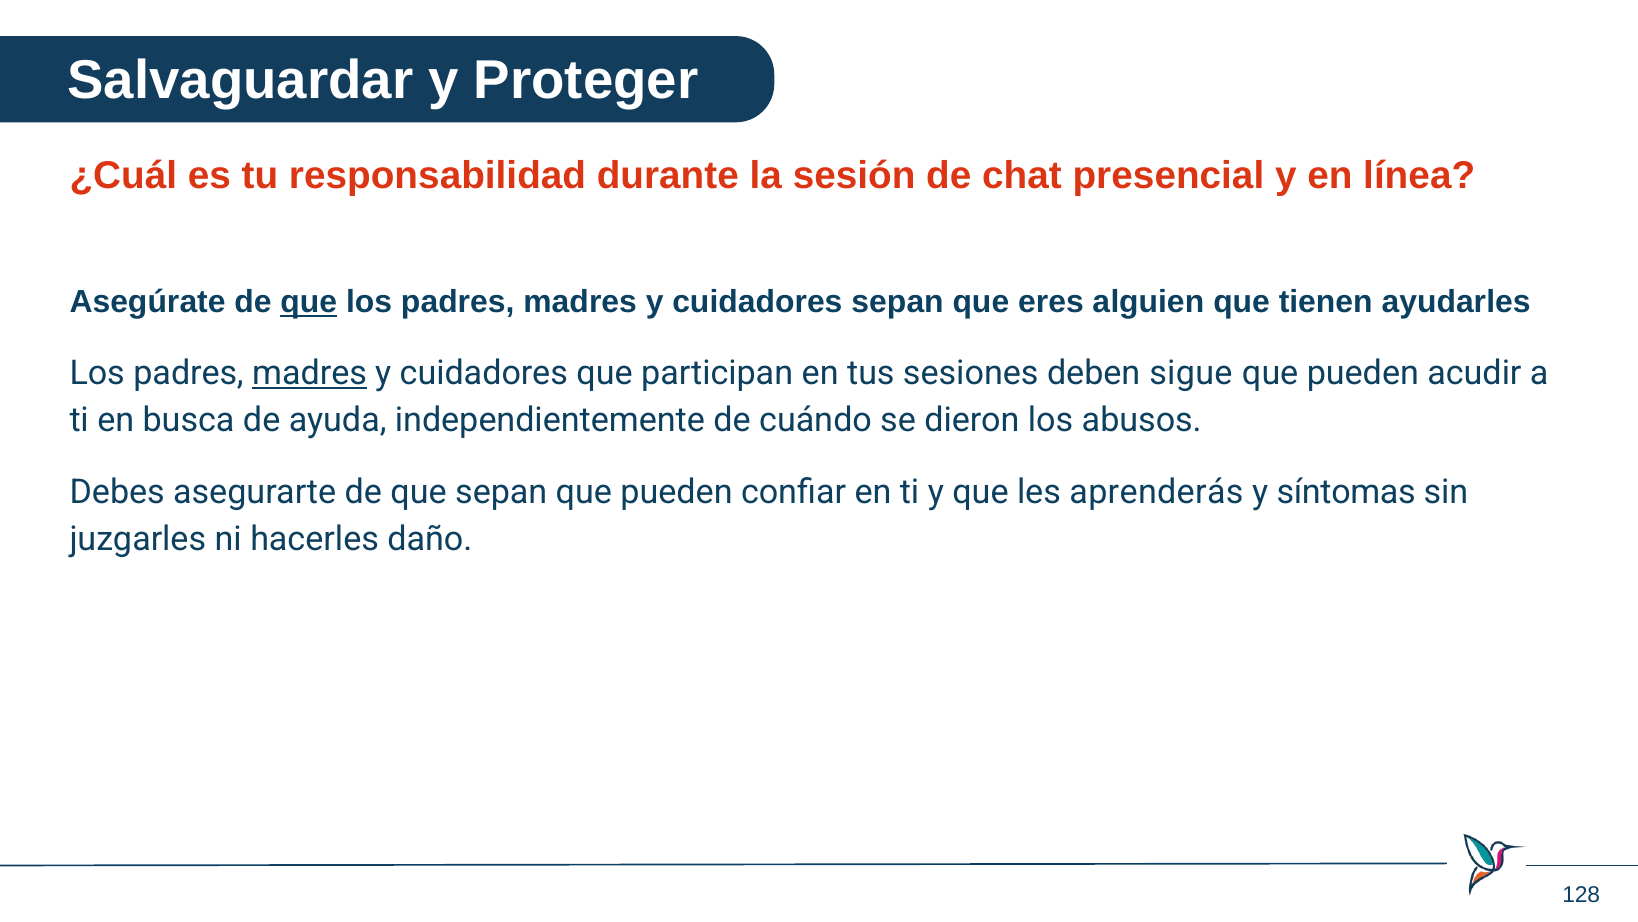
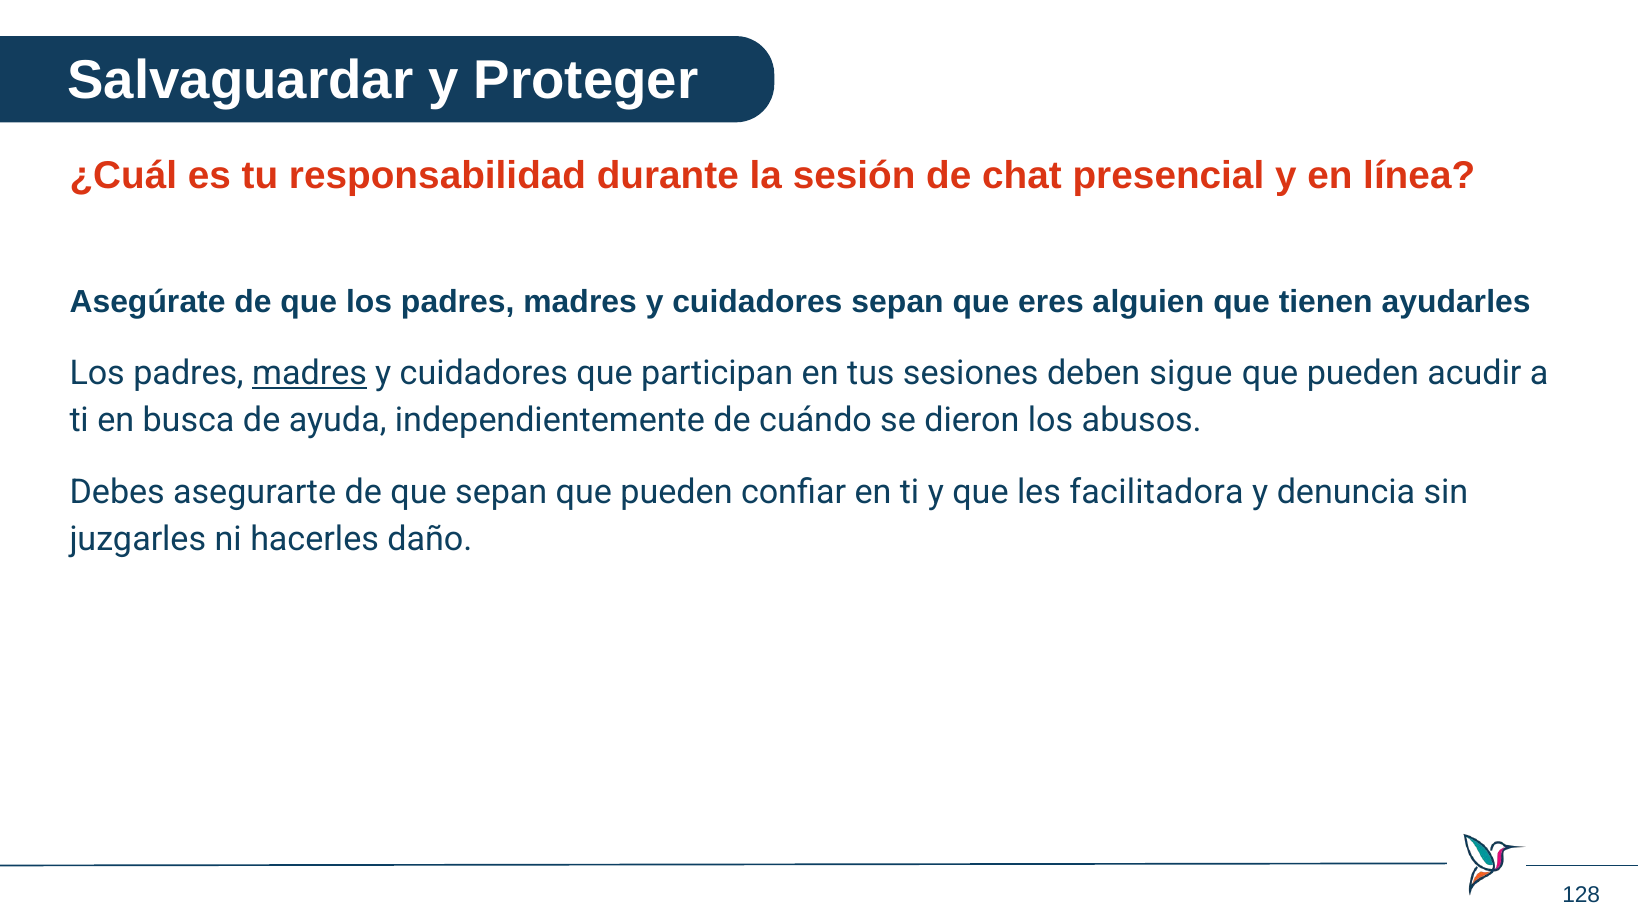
que at (309, 302) underline: present -> none
aprenderás: aprenderás -> facilitadora
síntomas: síntomas -> denuncia
